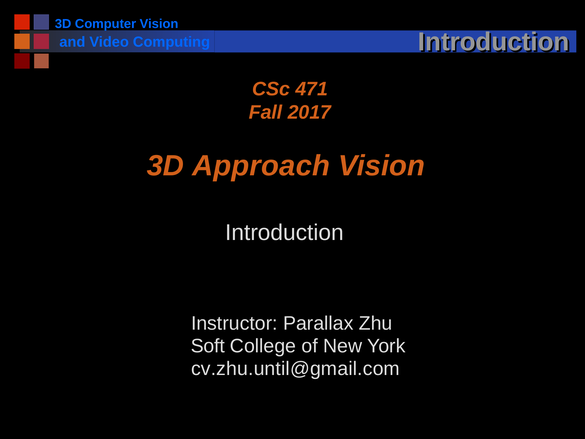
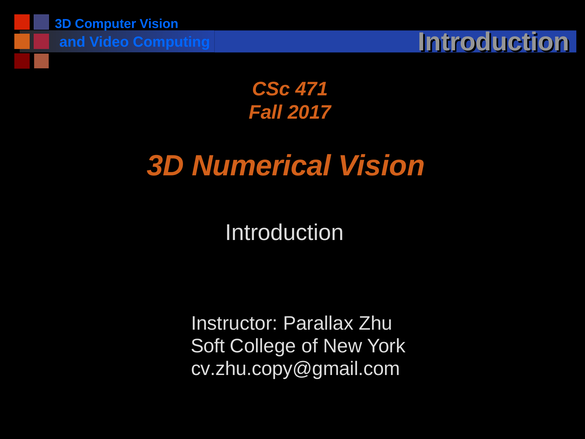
Approach: Approach -> Numerical
cv.zhu.until@gmail.com: cv.zhu.until@gmail.com -> cv.zhu.copy@gmail.com
